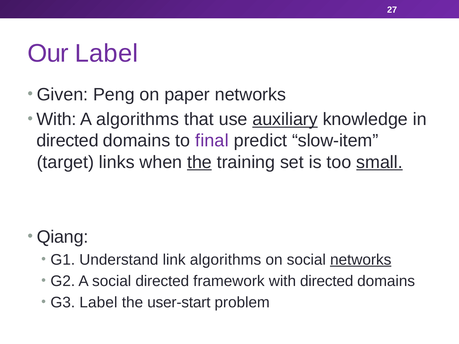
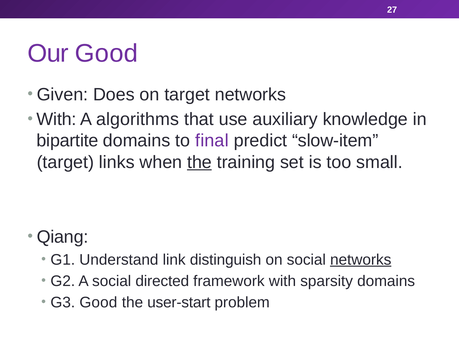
Our Label: Label -> Good
Peng: Peng -> Does
on paper: paper -> target
auxiliary underline: present -> none
directed at (67, 141): directed -> bipartite
small underline: present -> none
link algorithms: algorithms -> distinguish
with directed: directed -> sparsity
G3 Label: Label -> Good
